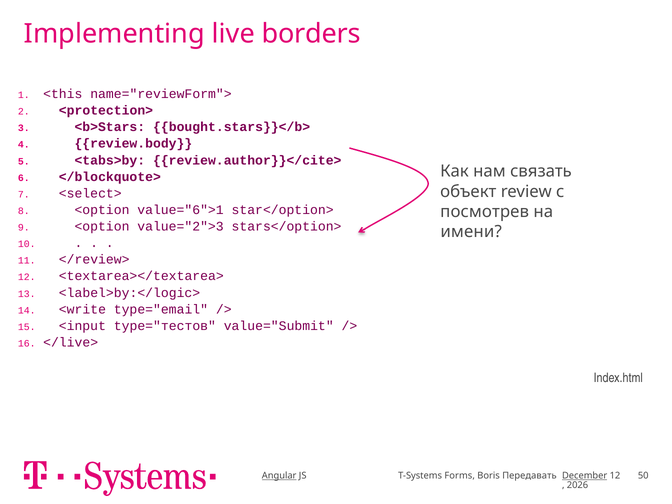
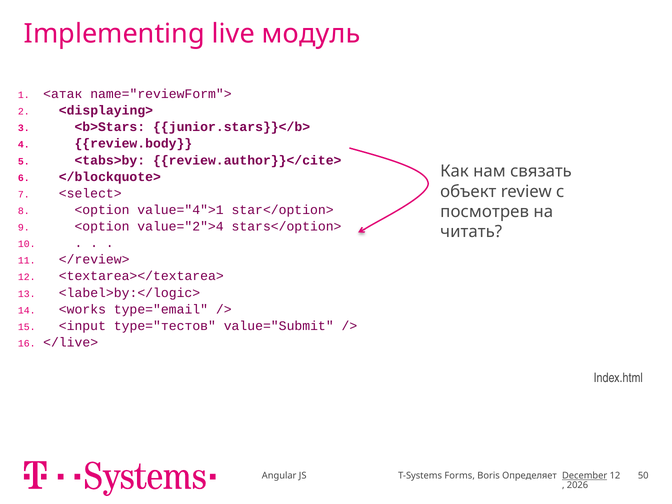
borders: borders -> модуль
<this: <this -> <атак
<protection>: <protection> -> <displaying>
bought.stars}}</b>: bought.stars}}</b> -> junior.stars}}</b>
value="6">1: value="6">1 -> value="4">1
value="2">3: value="2">3 -> value="2">4
имени: имени -> читать
<write: <write -> <works
Angular underline: present -> none
Передавать: Передавать -> Определяет
